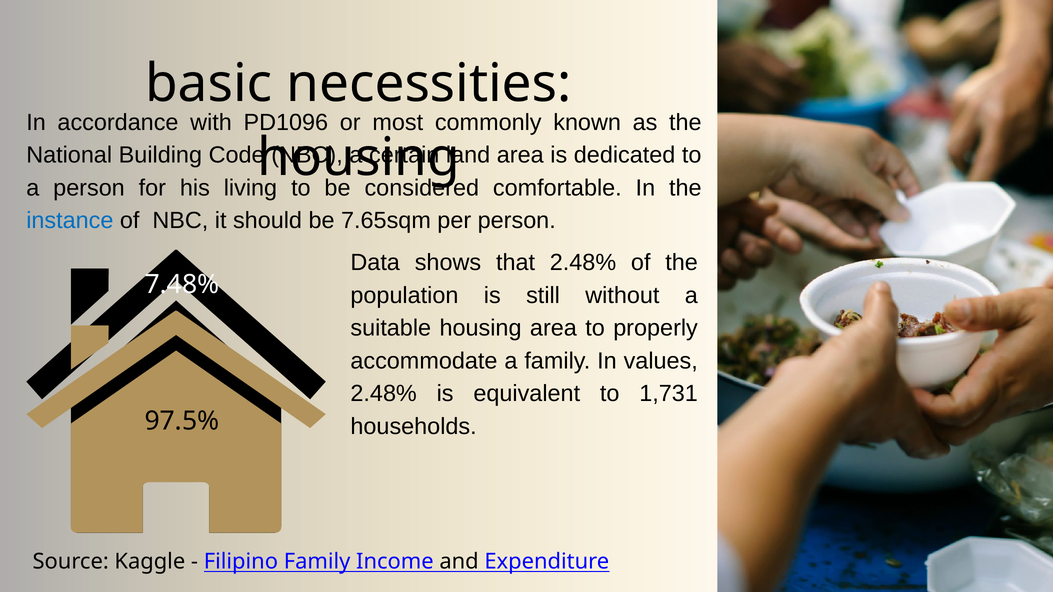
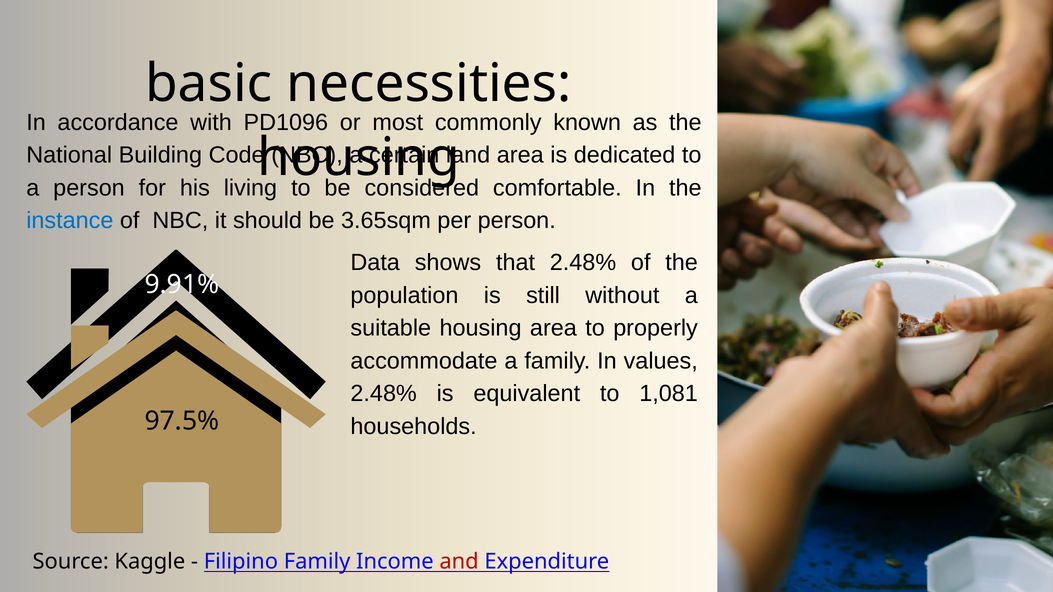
7.65sqm: 7.65sqm -> 3.65sqm
7.48%: 7.48% -> 9.91%
1,731: 1,731 -> 1,081
and colour: black -> red
